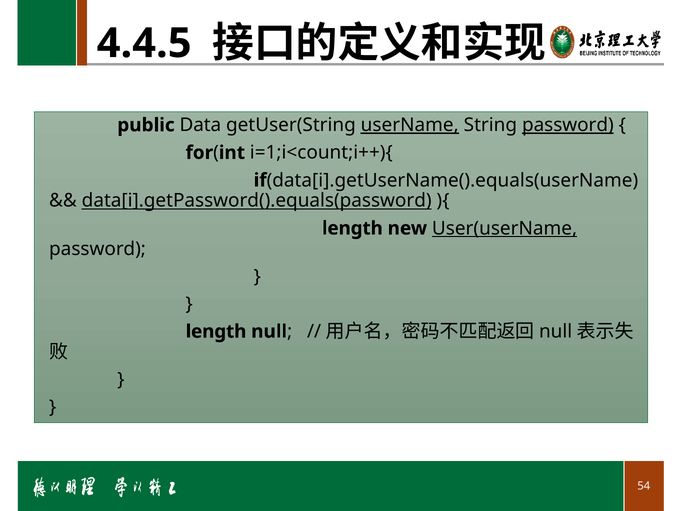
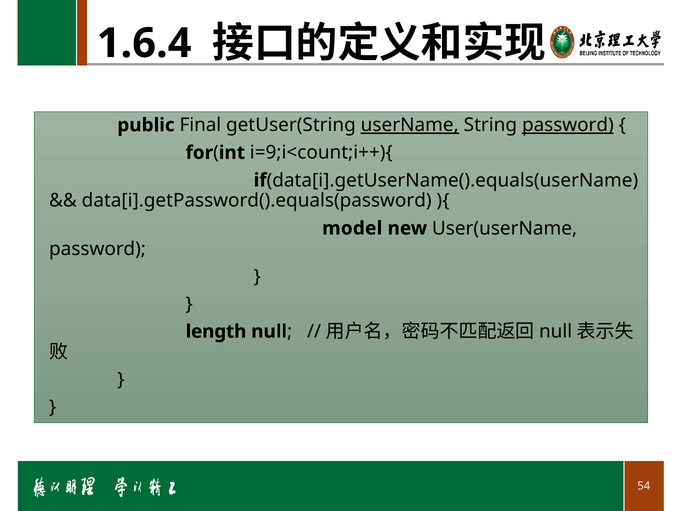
4.4.5: 4.4.5 -> 1.6.4
Data: Data -> Final
i=1;i<count;i++){: i=1;i<count;i++){ -> i=9;i<count;i++){
data[i].getPassword().equals(password underline: present -> none
length at (352, 229): length -> model
User(userName underline: present -> none
